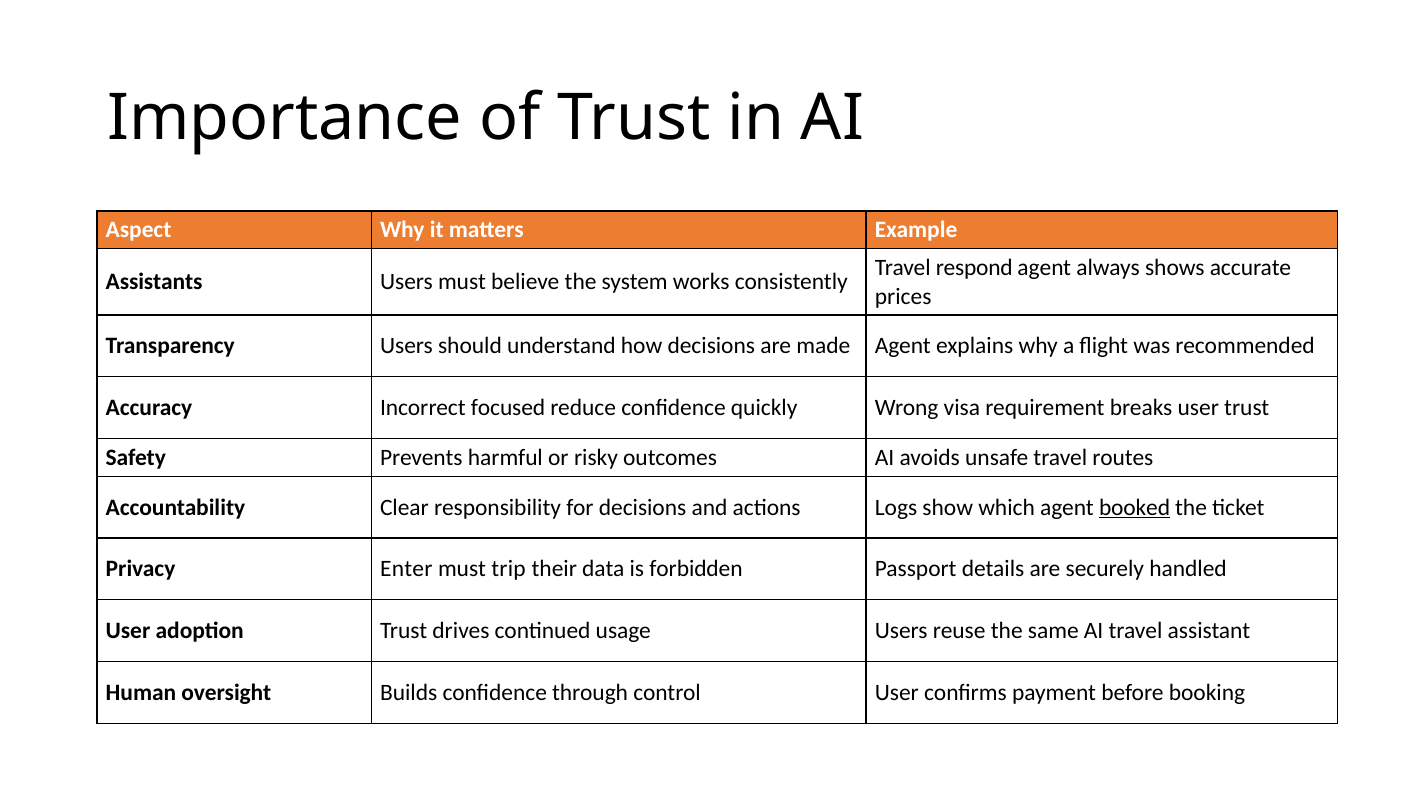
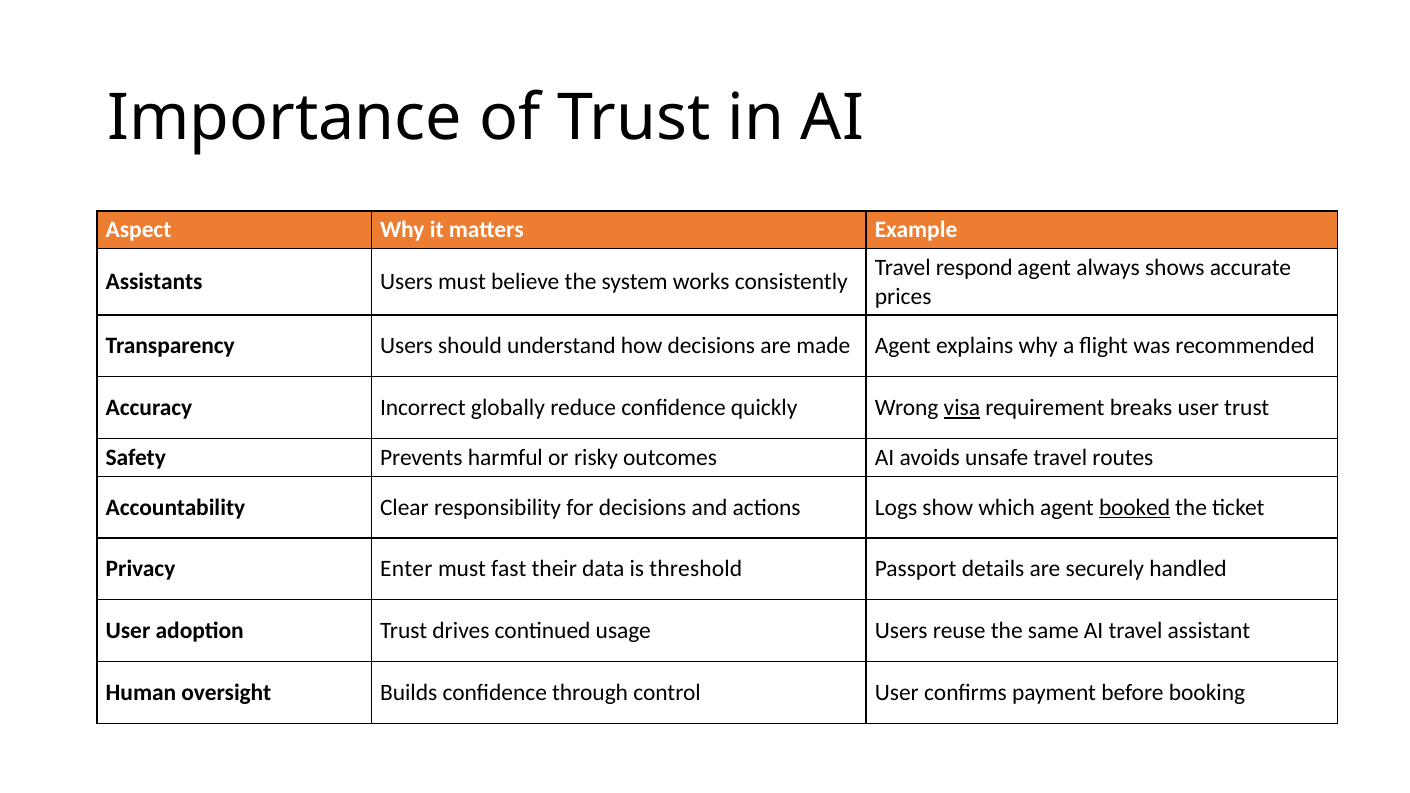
focused: focused -> globally
visa underline: none -> present
trip: trip -> fast
forbidden: forbidden -> threshold
